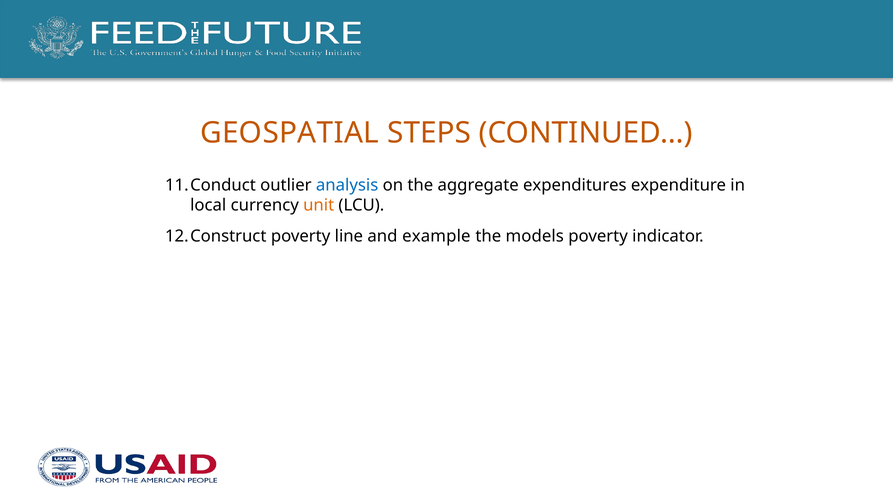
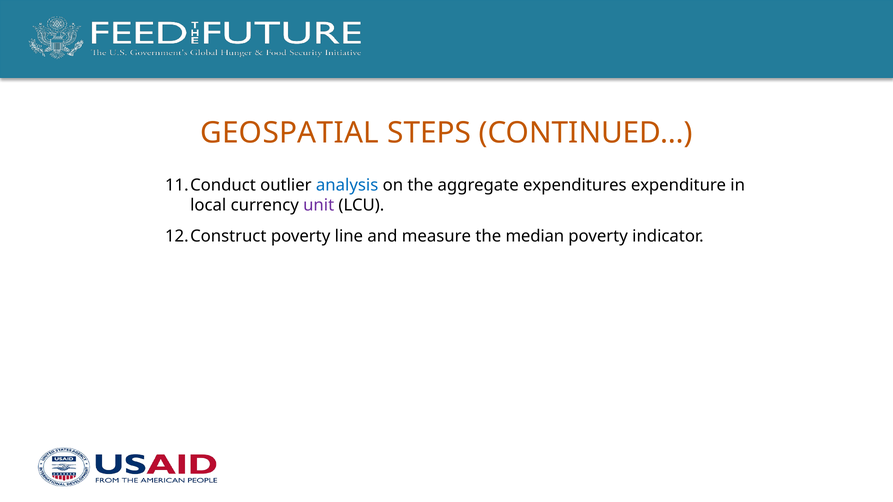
unit colour: orange -> purple
example: example -> measure
models: models -> median
